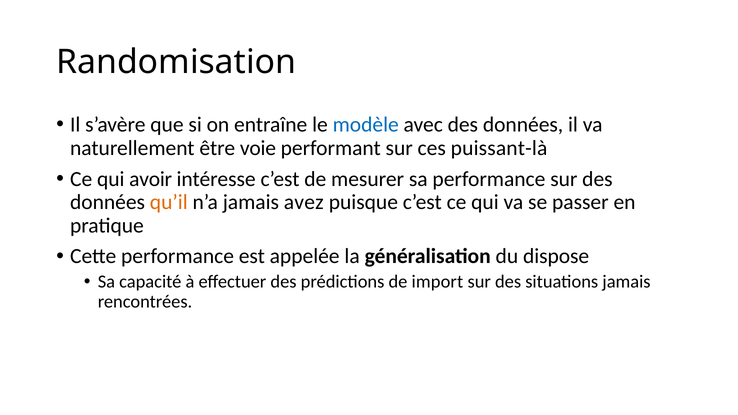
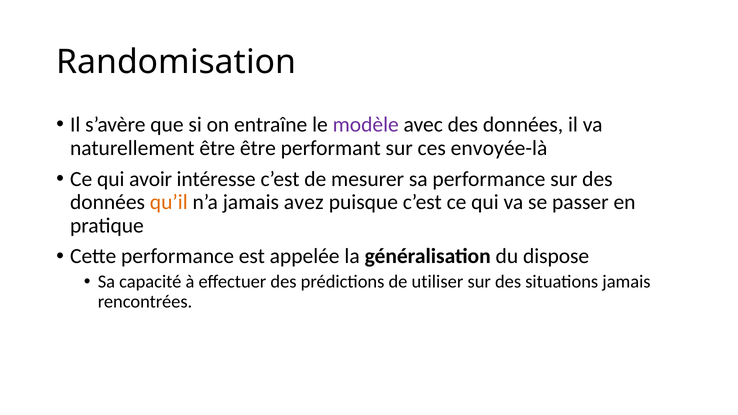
modèle colour: blue -> purple
être voie: voie -> être
puissant-là: puissant-là -> envoyée-là
import: import -> utiliser
